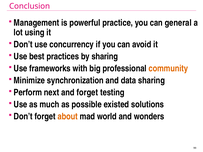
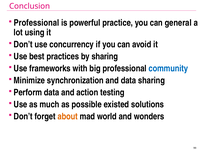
Management at (36, 23): Management -> Professional
community colour: orange -> blue
Perform next: next -> data
and forget: forget -> action
